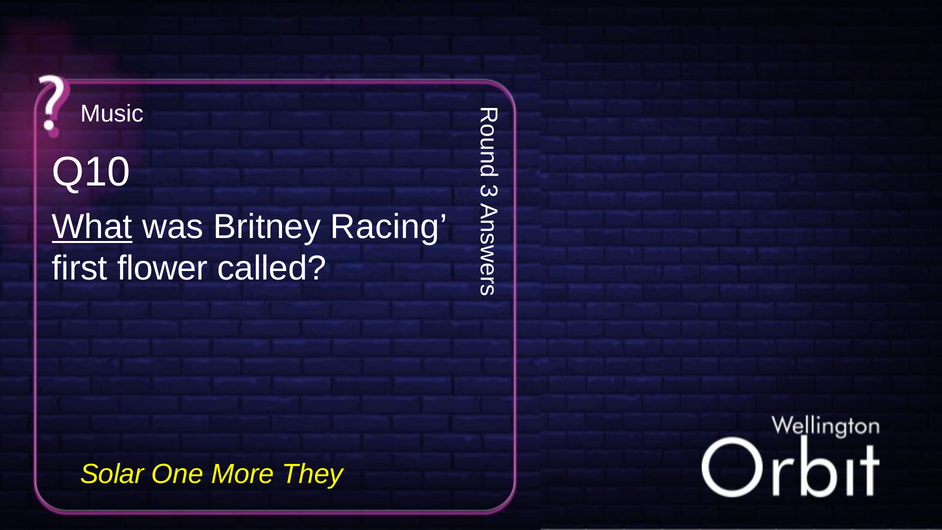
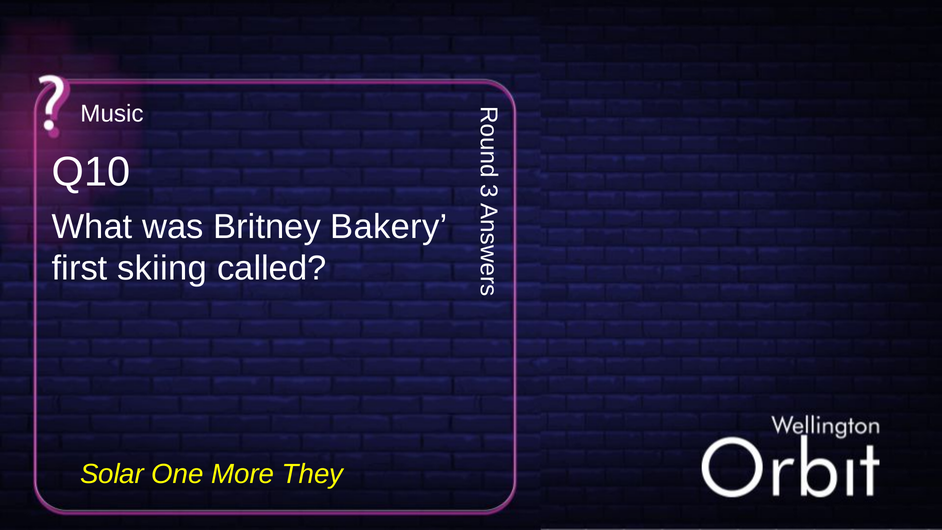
What underline: present -> none
Racing: Racing -> Bakery
flower: flower -> skiing
